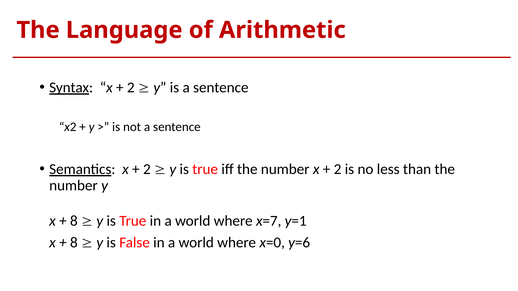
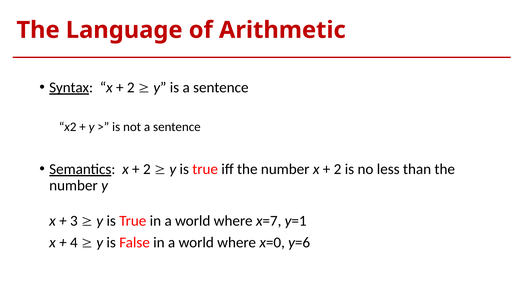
8 at (74, 221): 8 -> 3
8 at (74, 243): 8 -> 4
